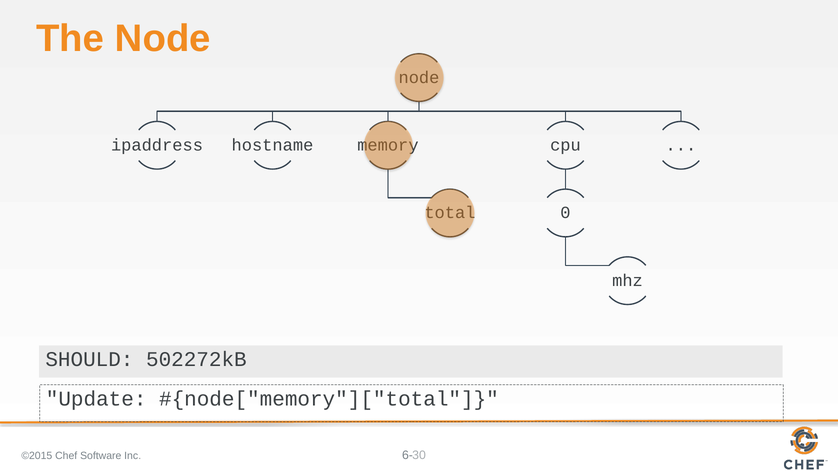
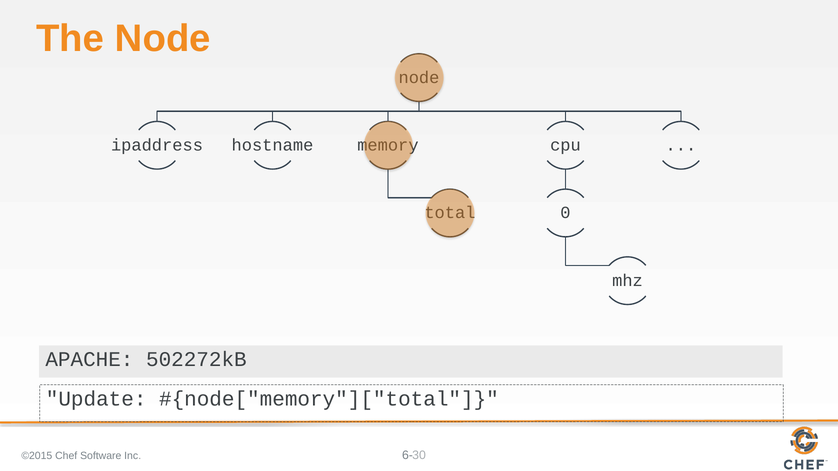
SHOULD: SHOULD -> APACHE
